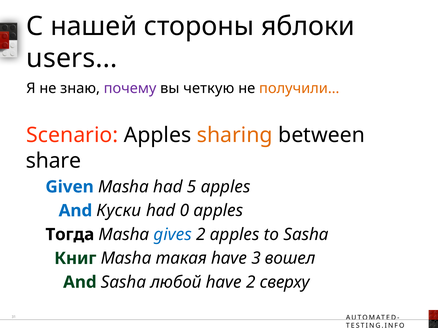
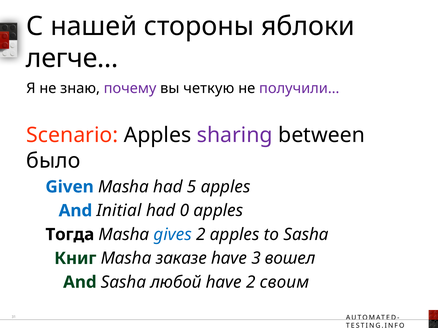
users: users -> легче
получили… colour: orange -> purple
sharing colour: orange -> purple
share: share -> было
Куски: Куски -> Initial
такая: такая -> заказе
сверху: сверху -> своим
